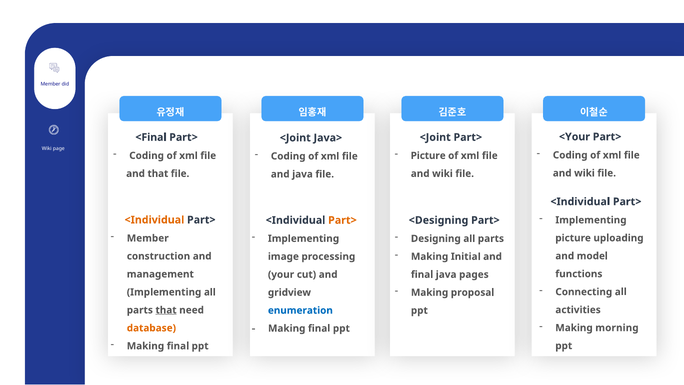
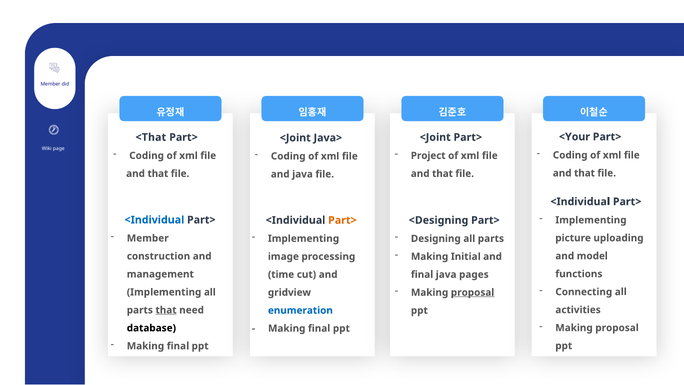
<Final: <Final -> <That
Picture at (428, 156): Picture -> Project
wiki at (584, 173): wiki -> that
wiki at (442, 173): wiki -> that
<Individual at (154, 220) colour: orange -> blue
your: your -> time
proposal at (473, 292) underline: none -> present
morning at (617, 328): morning -> proposal
database colour: orange -> black
